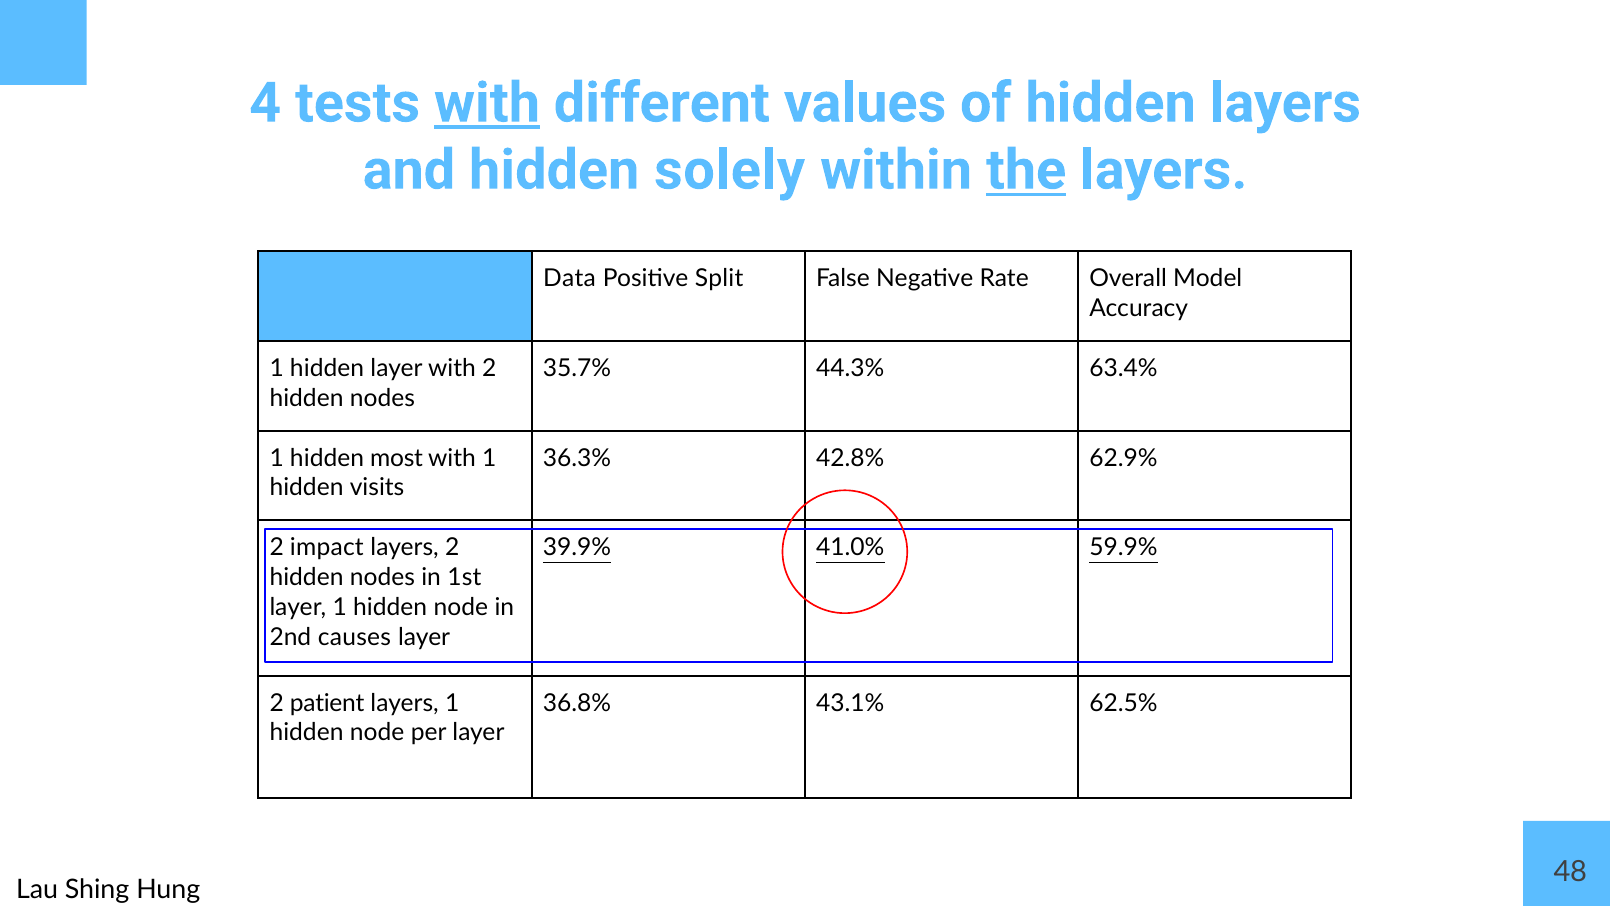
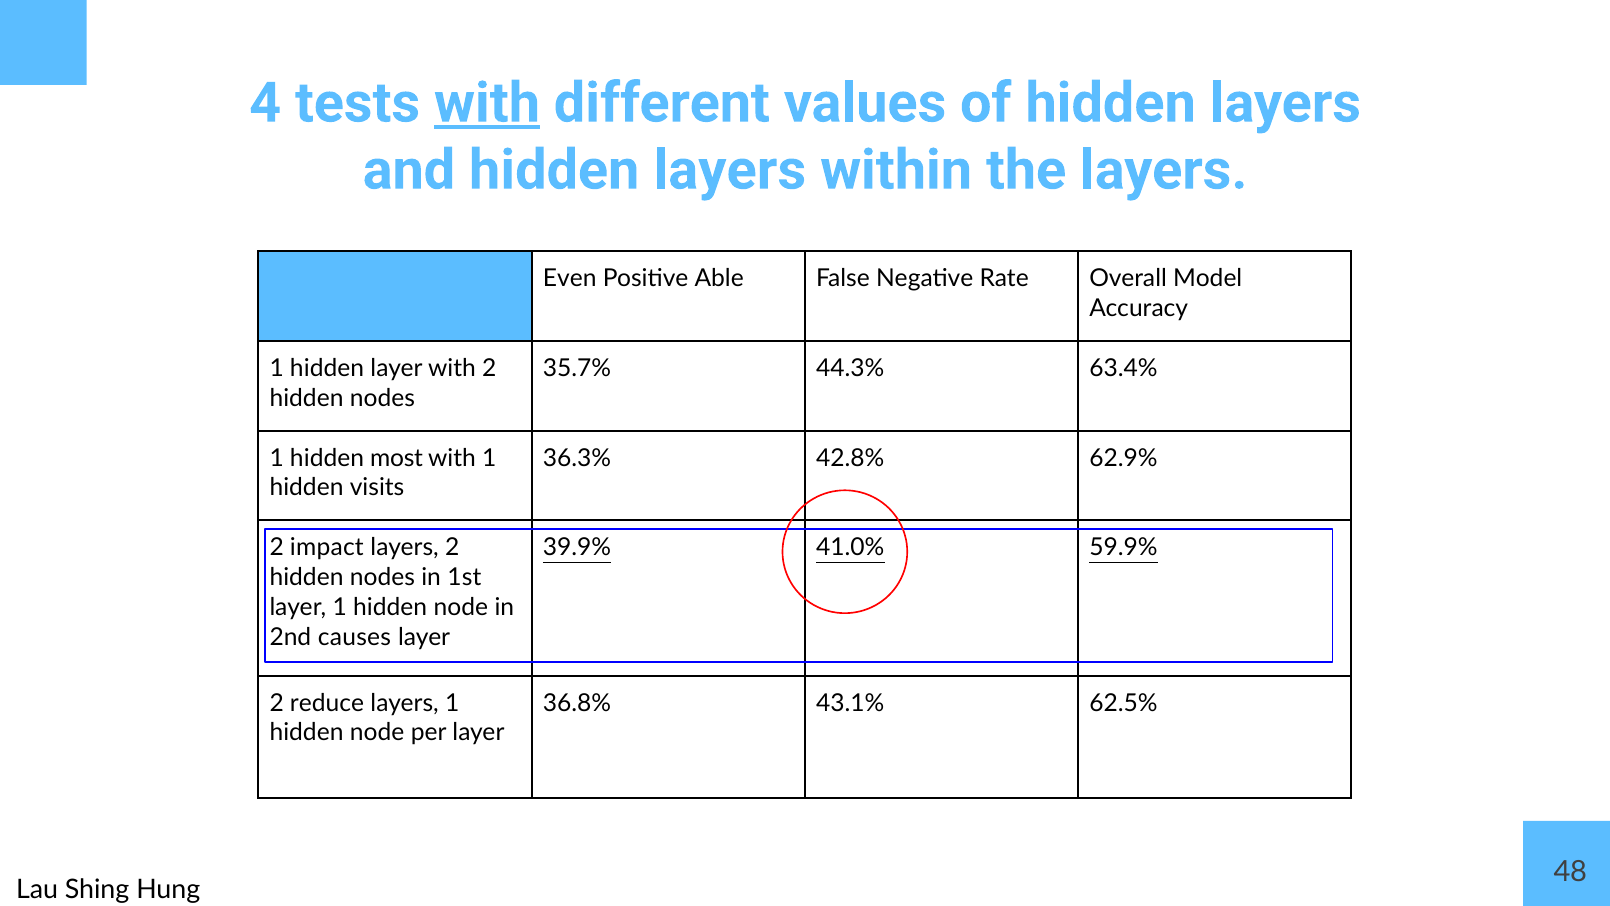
and hidden solely: solely -> layers
the underline: present -> none
Data: Data -> Even
Split: Split -> Able
patient: patient -> reduce
